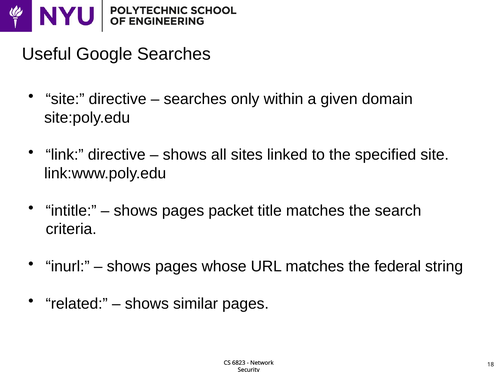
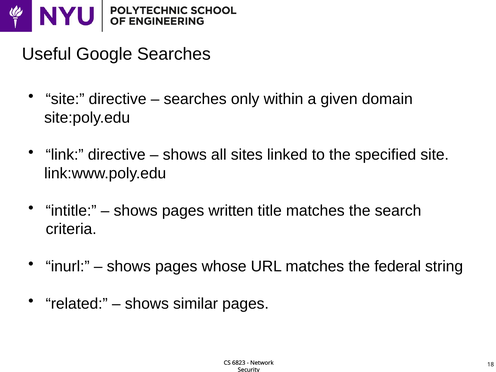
packet: packet -> written
